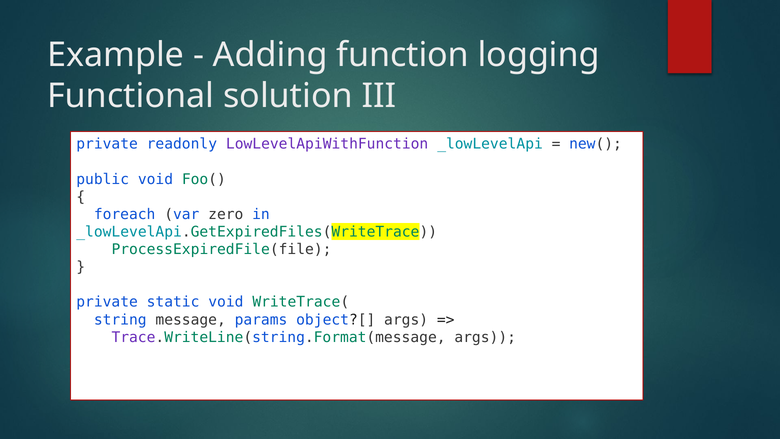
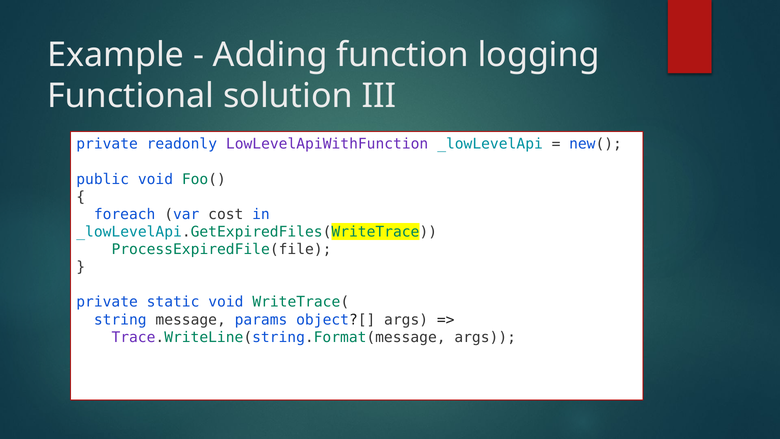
zero: zero -> cost
